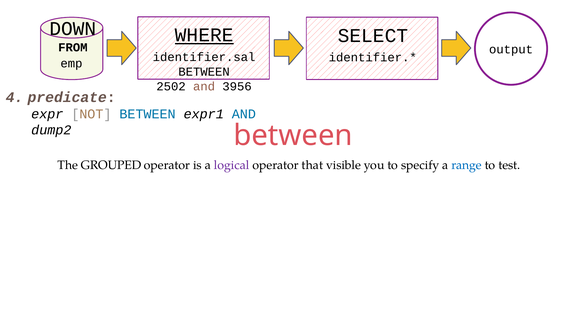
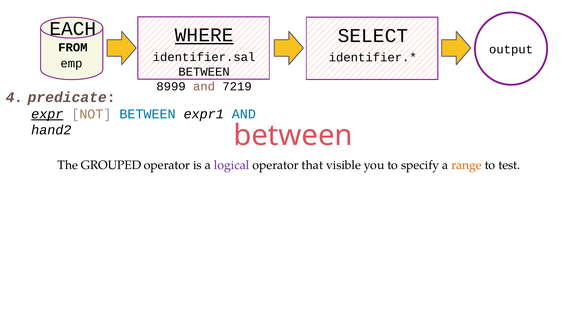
DOWN: DOWN -> EACH
2502: 2502 -> 8999
3956: 3956 -> 7219
expr underline: none -> present
dump2: dump2 -> hand2
range colour: blue -> orange
